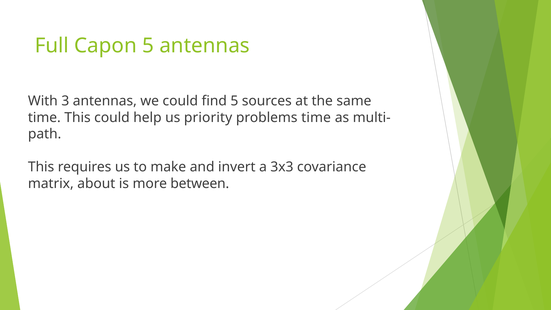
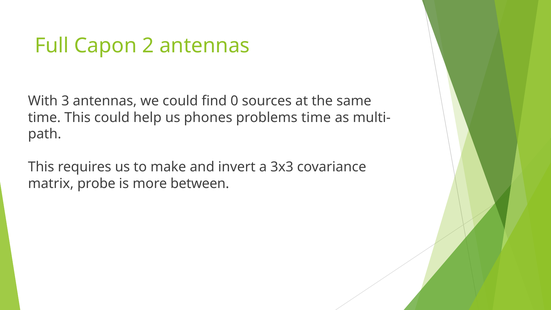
Capon 5: 5 -> 2
find 5: 5 -> 0
priority: priority -> phones
about: about -> probe
